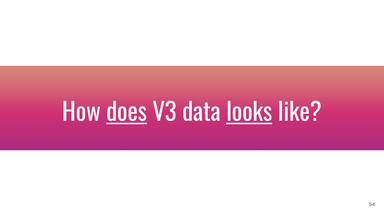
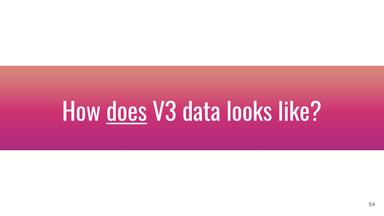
looks underline: present -> none
